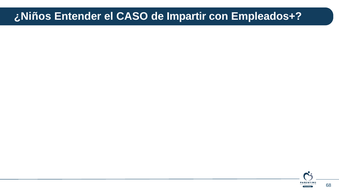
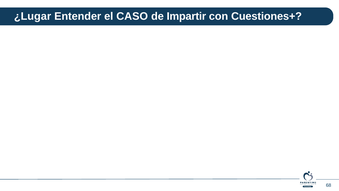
¿Niños: ¿Niños -> ¿Lugar
Empleados+: Empleados+ -> Cuestiones+
